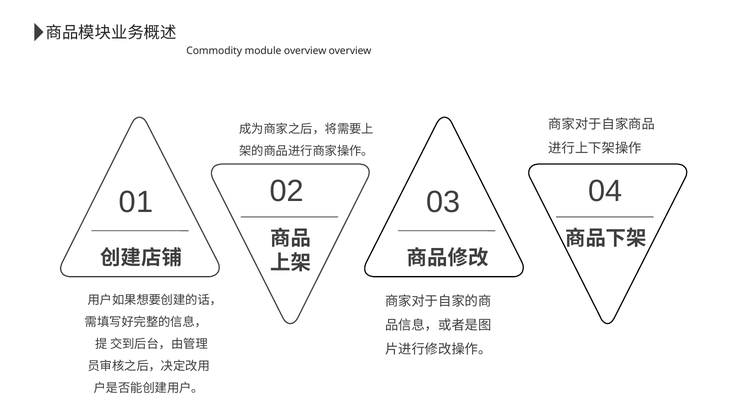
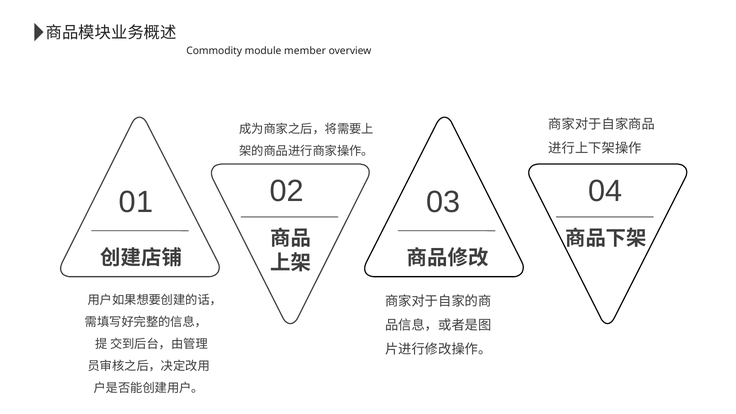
module overview: overview -> member
